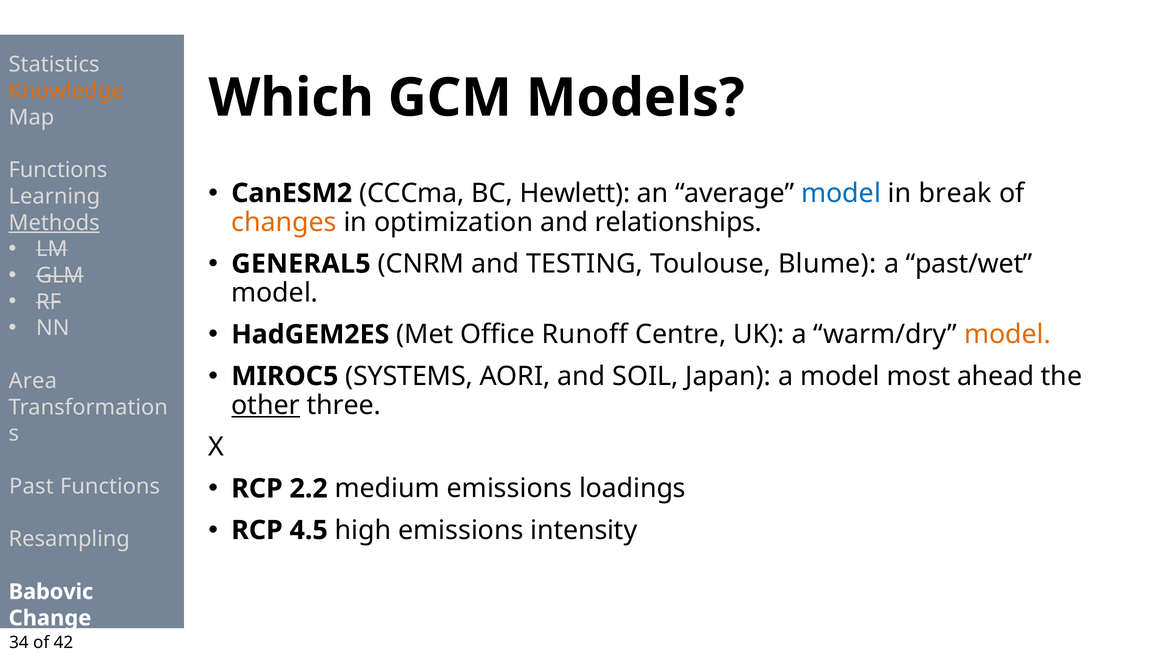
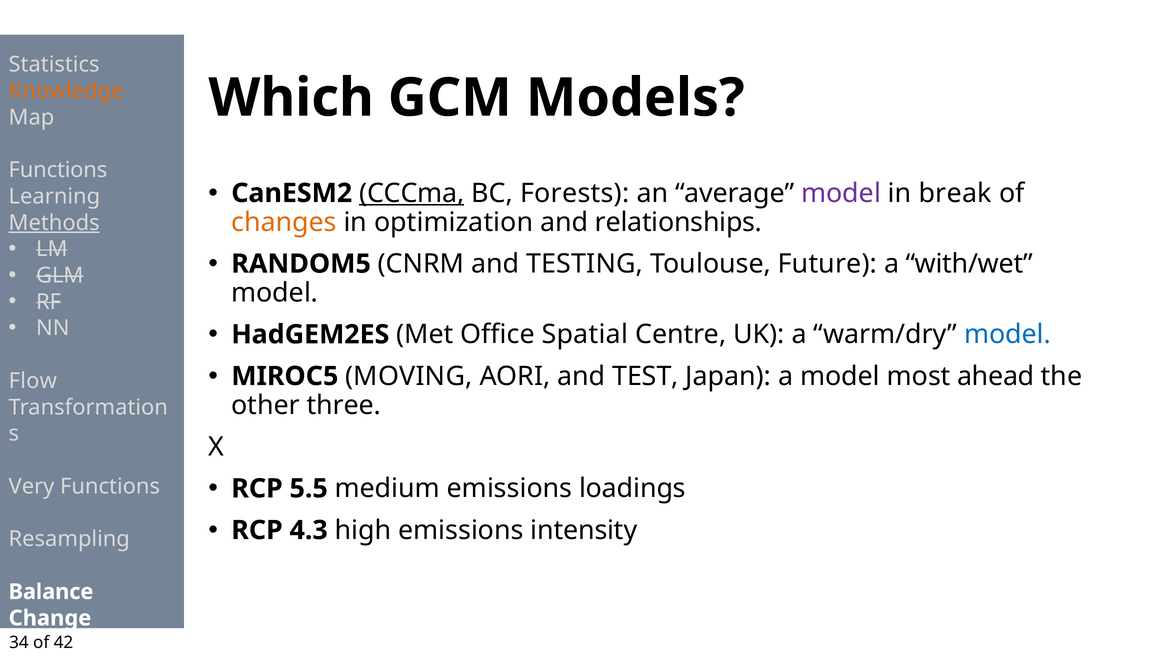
CCCma underline: none -> present
Hewlett: Hewlett -> Forests
model at (841, 193) colour: blue -> purple
GENERAL5: GENERAL5 -> RANDOM5
Blume: Blume -> Future
past/wet: past/wet -> with/wet
Runoff: Runoff -> Spatial
model at (1008, 335) colour: orange -> blue
SYSTEMS: SYSTEMS -> MOVING
SOIL: SOIL -> TEST
Area: Area -> Flow
other underline: present -> none
2.2: 2.2 -> 5.5
Past: Past -> Very
4.5: 4.5 -> 4.3
Babovic: Babovic -> Balance
